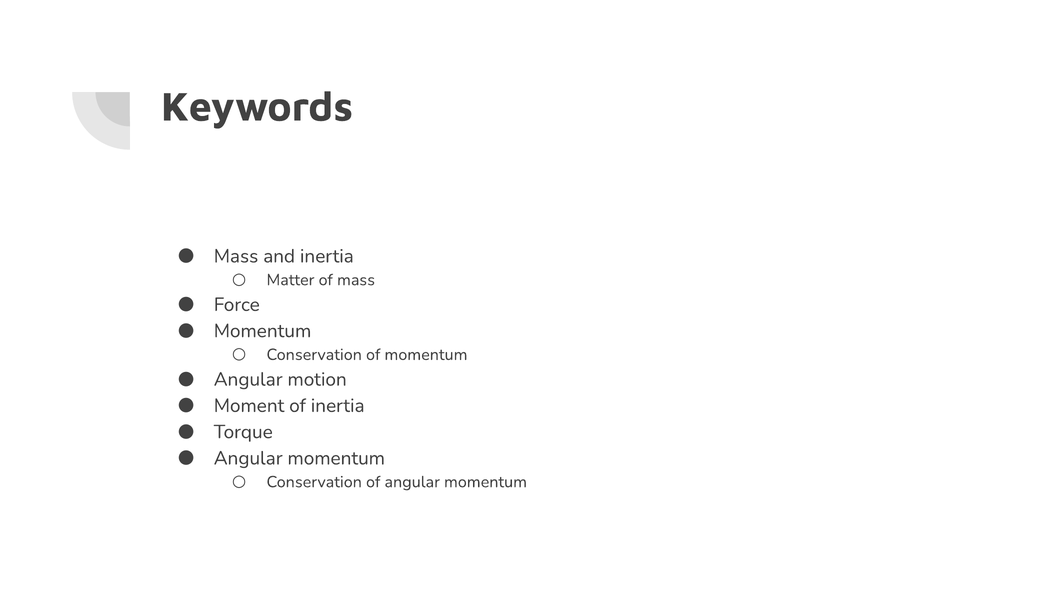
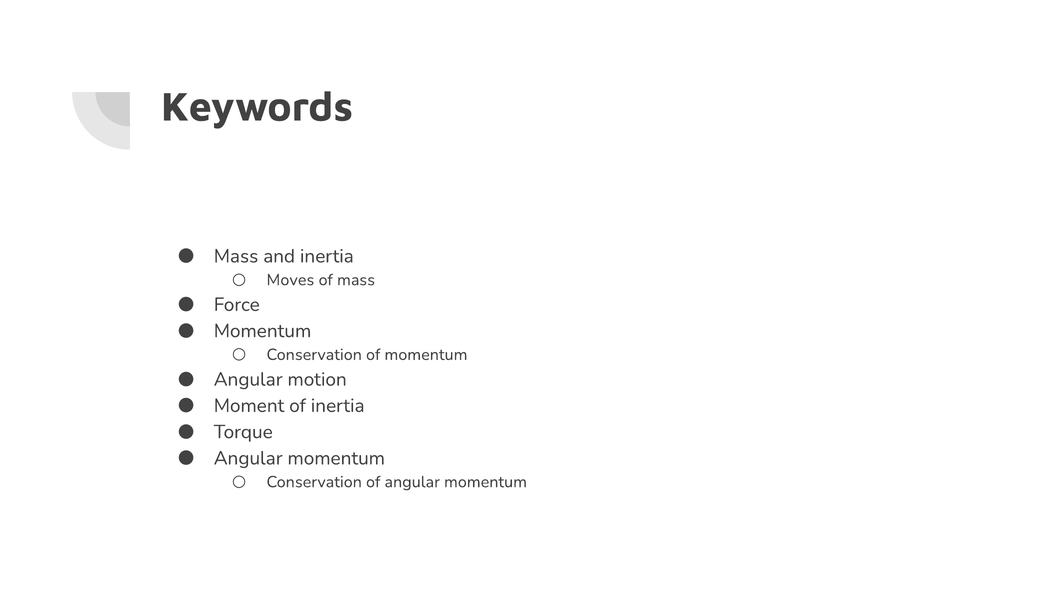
Matter: Matter -> Moves
